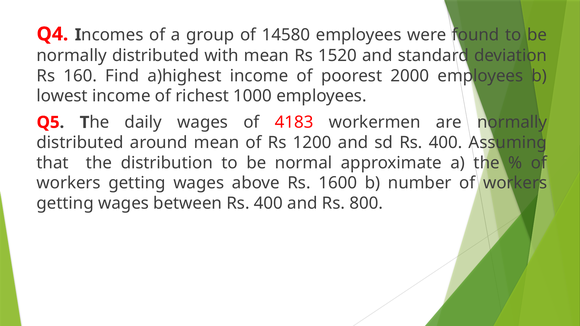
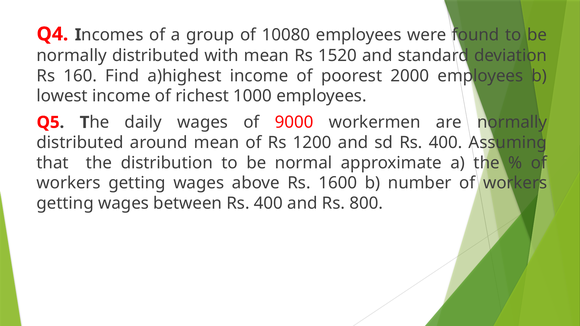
14580: 14580 -> 10080
4183: 4183 -> 9000
